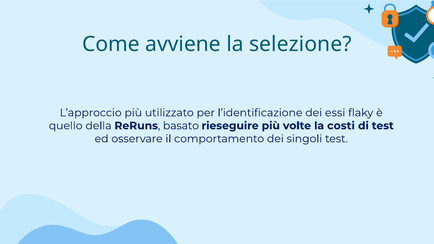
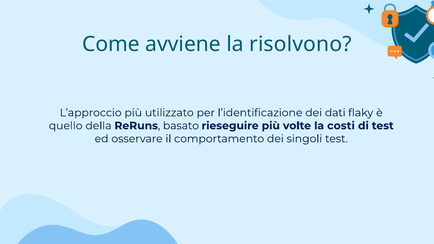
selezione: selezione -> risolvono
essi: essi -> dati
